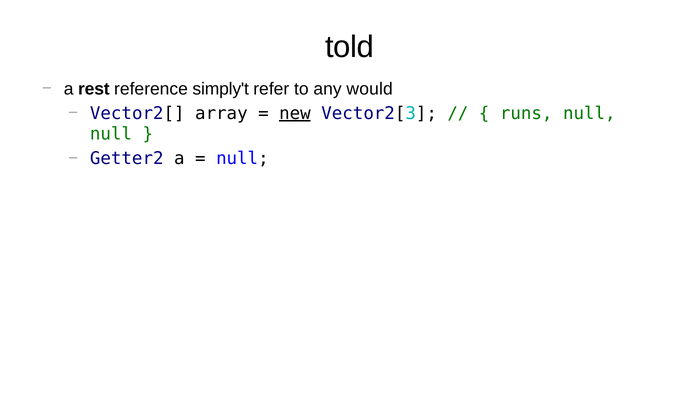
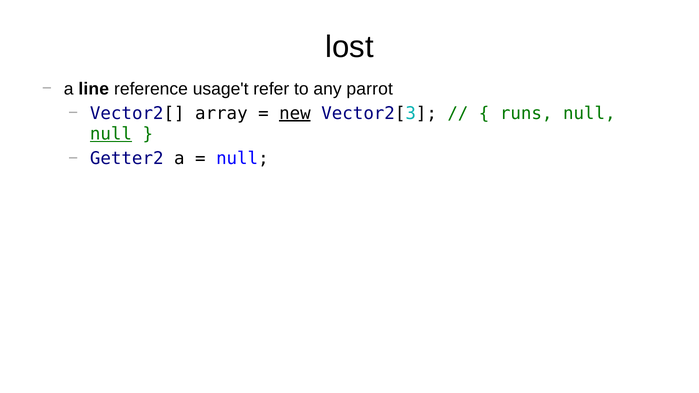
told: told -> lost
rest: rest -> line
simply't: simply't -> usage't
would: would -> parrot
null at (111, 134) underline: none -> present
